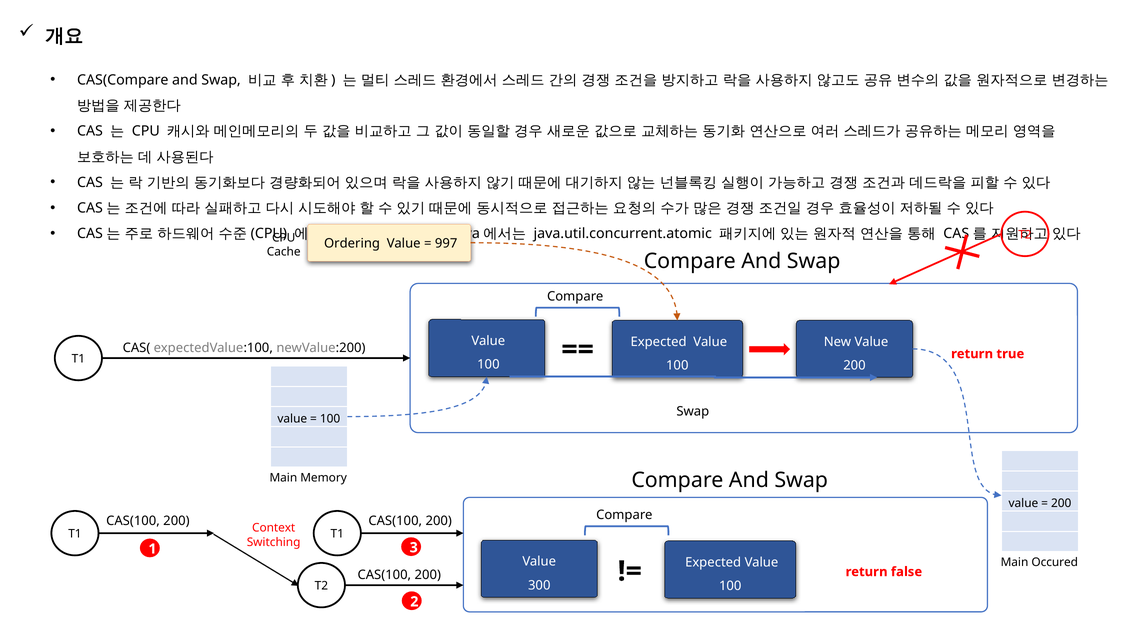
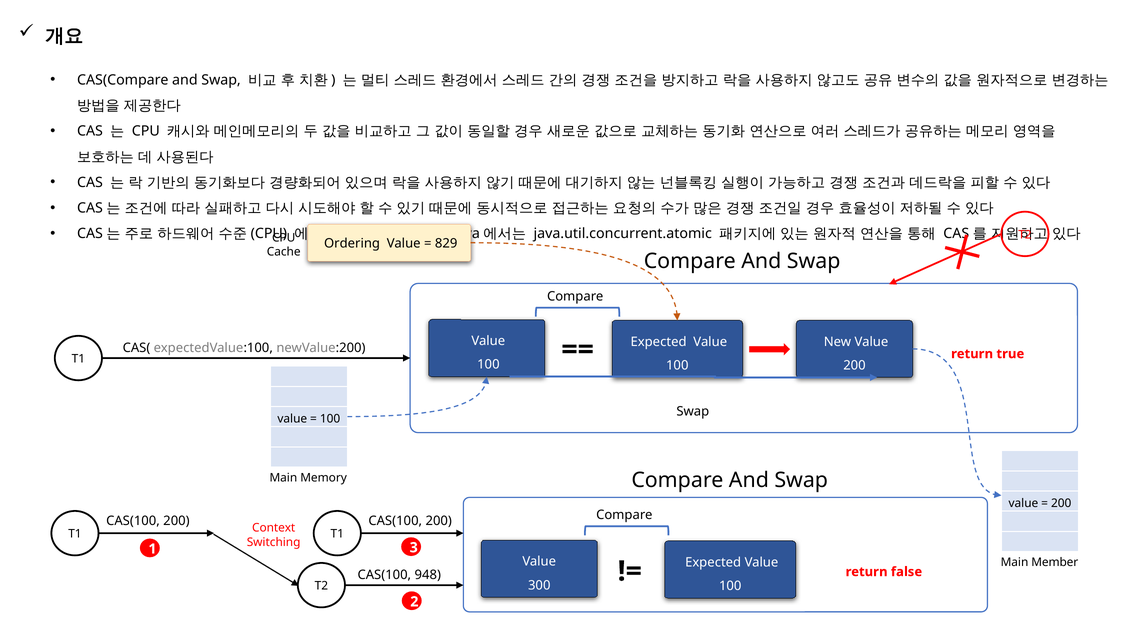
997: 997 -> 829
Occured: Occured -> Member
200 at (428, 575): 200 -> 948
